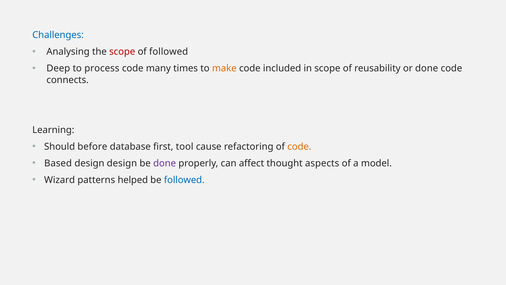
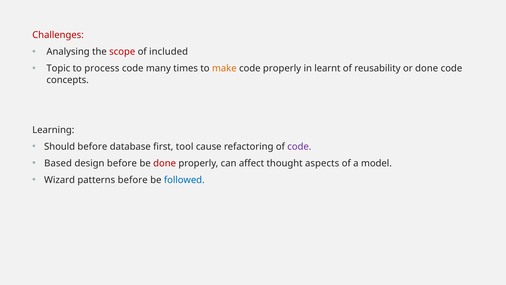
Challenges colour: blue -> red
of followed: followed -> included
Deep: Deep -> Topic
code included: included -> properly
in scope: scope -> learnt
connects: connects -> concepts
code at (299, 146) colour: orange -> purple
design design: design -> before
done at (165, 163) colour: purple -> red
patterns helped: helped -> before
